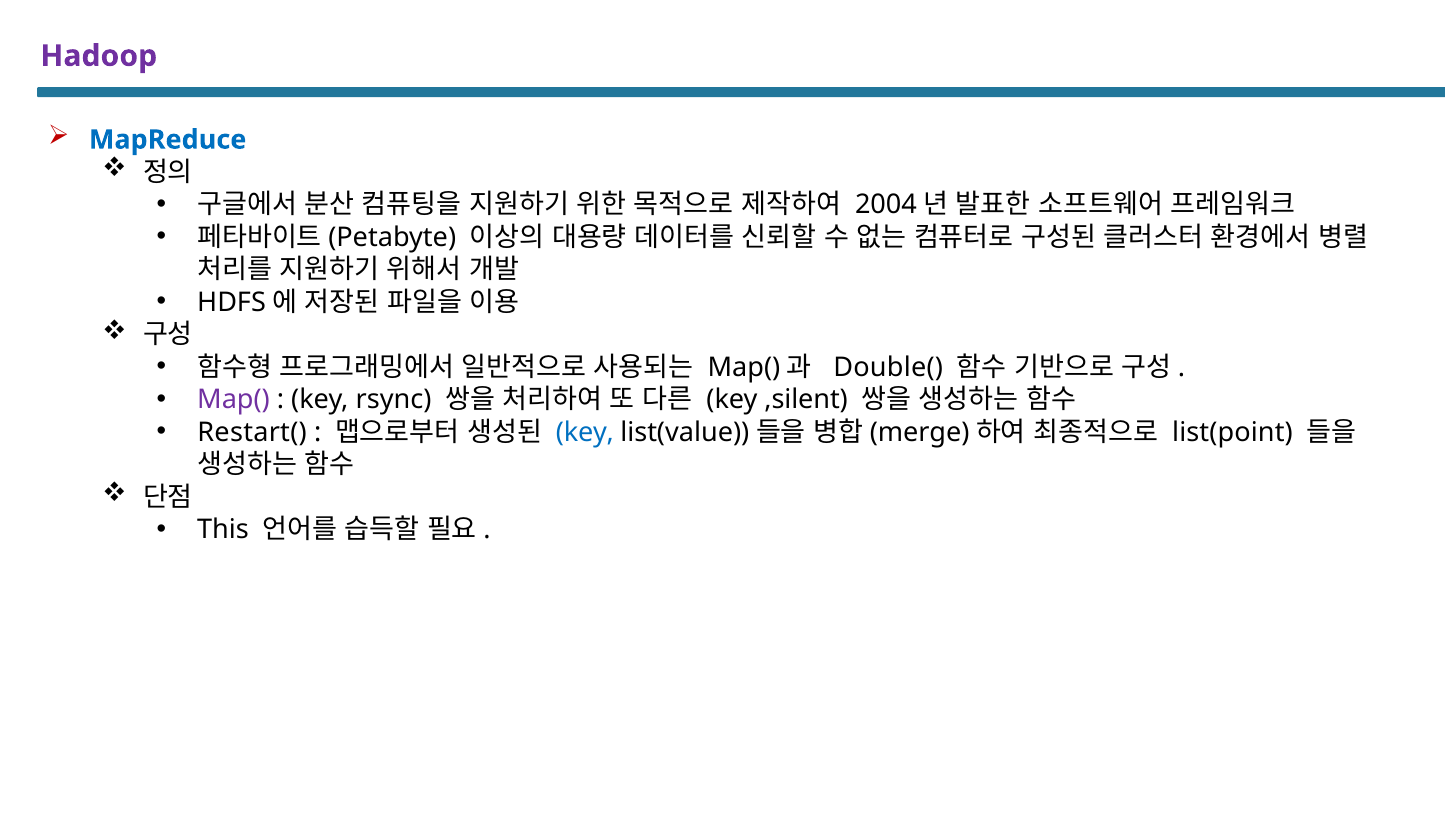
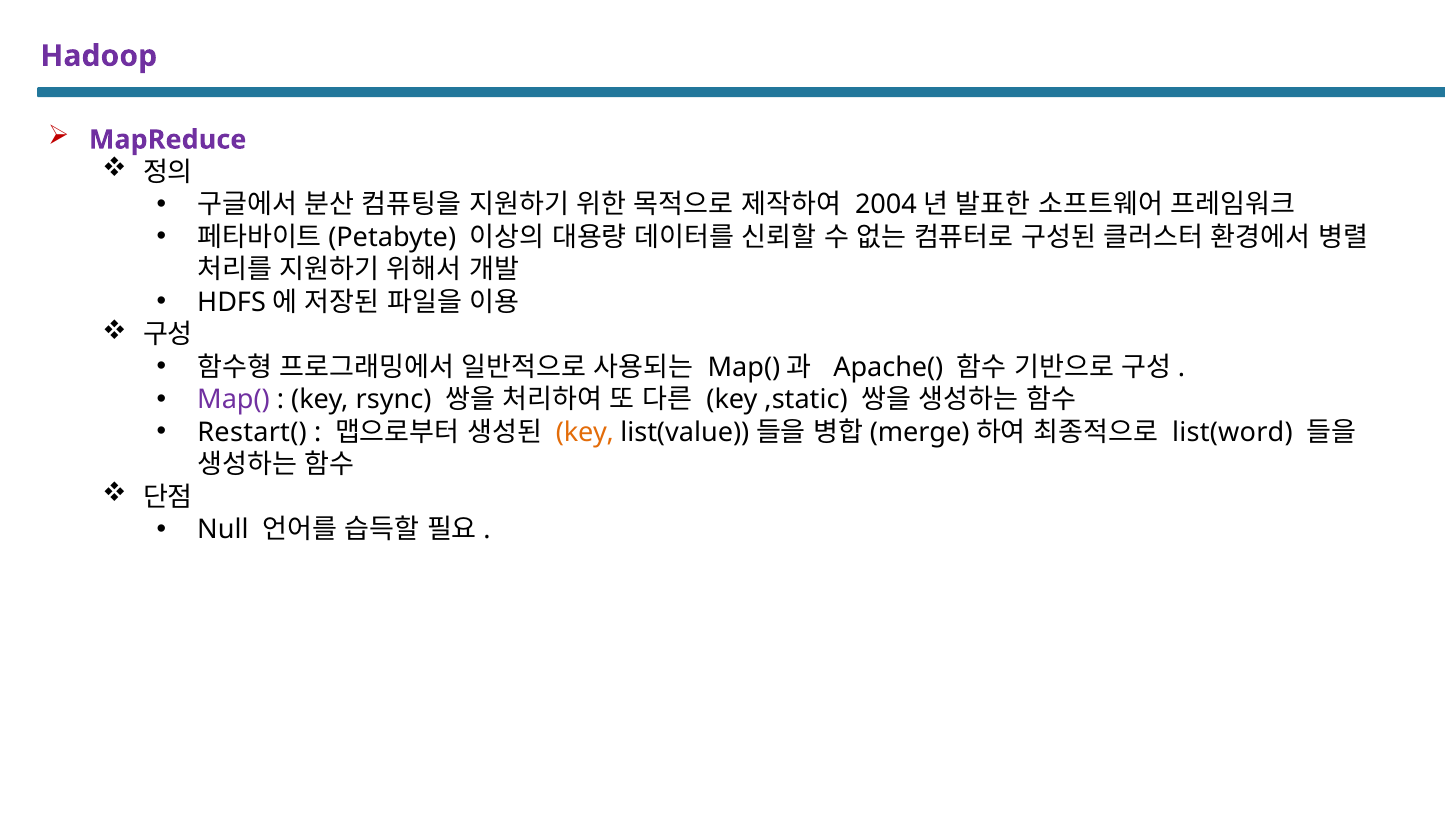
MapReduce colour: blue -> purple
Double(: Double( -> Apache(
,silent: ,silent -> ,static
key at (585, 432) colour: blue -> orange
list(point: list(point -> list(word
This: This -> Null
